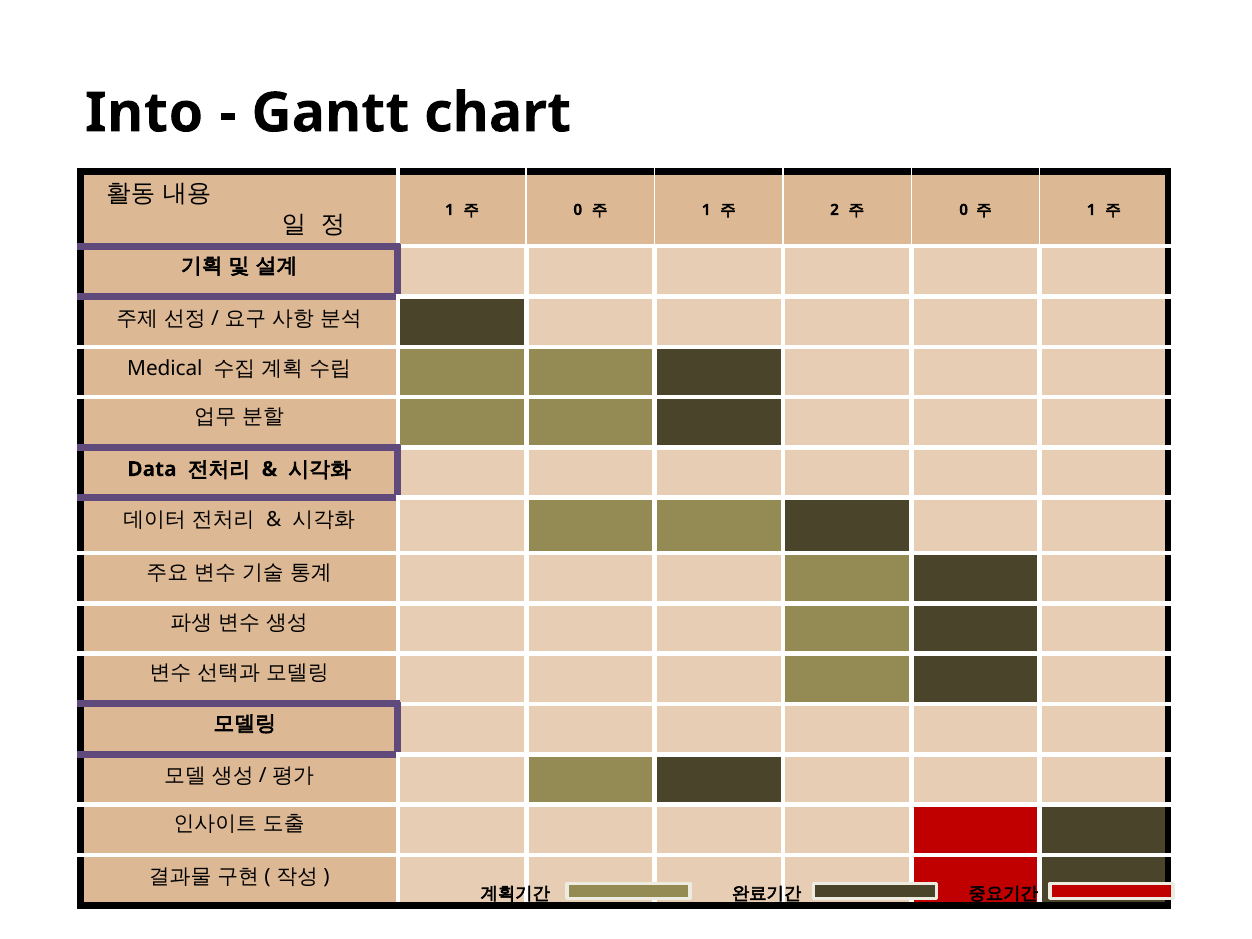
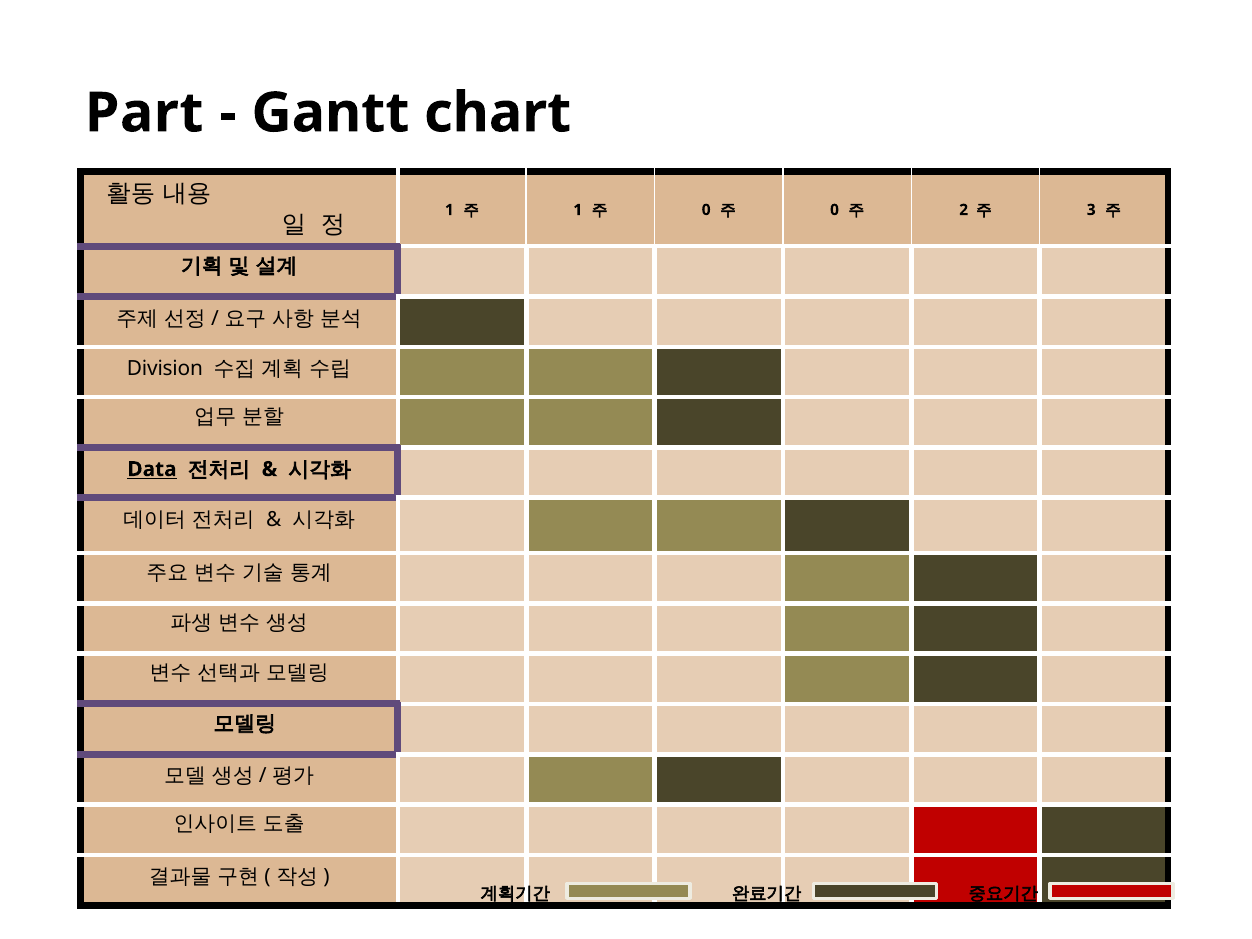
Into: Into -> Part
0 at (578, 210): 0 -> 1
1 at (706, 210): 1 -> 0
2 at (834, 210): 2 -> 0
0 at (964, 210): 0 -> 2
1 at (1091, 210): 1 -> 3
Medical: Medical -> Division
Data underline: none -> present
